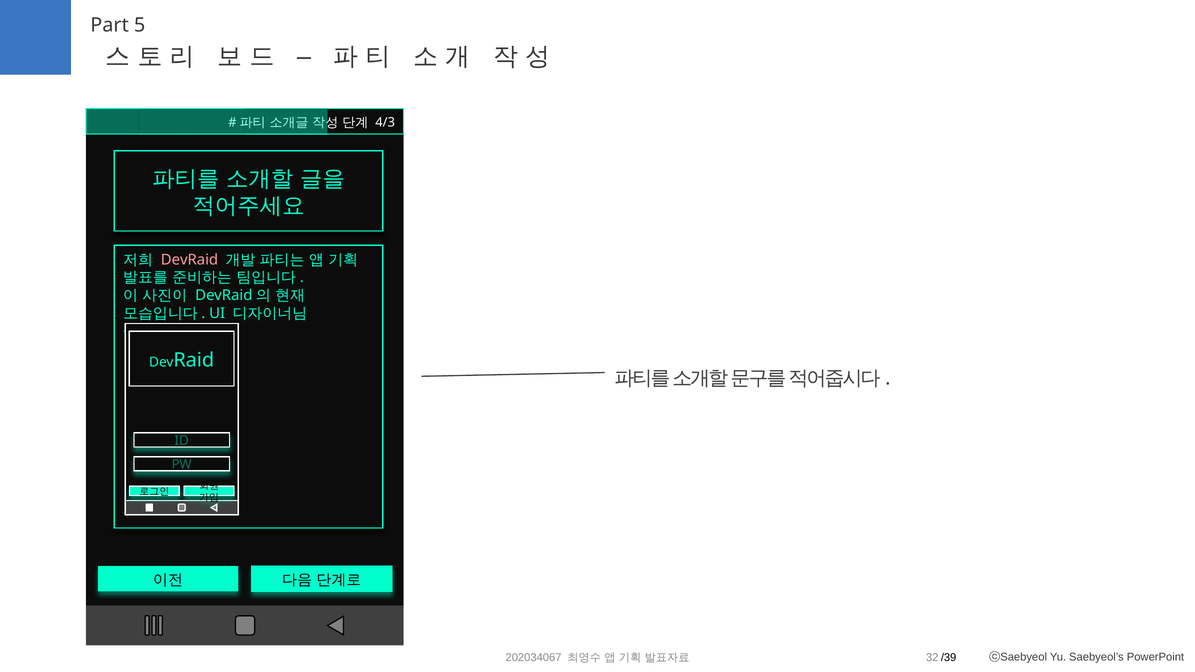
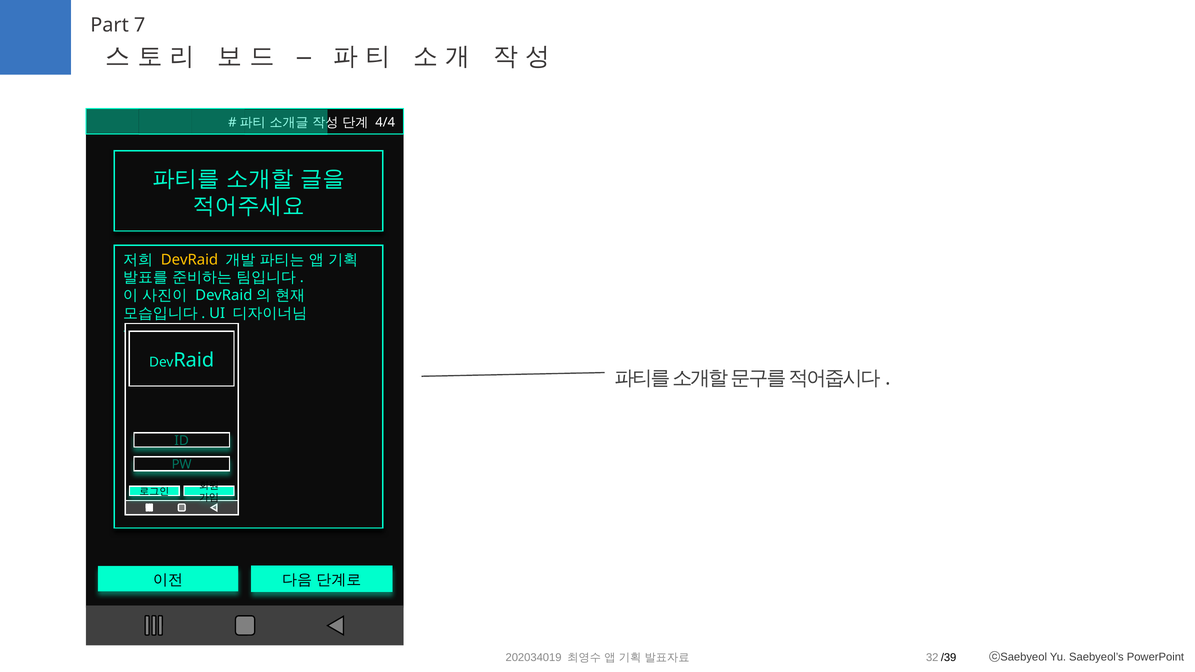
5: 5 -> 7
4/3: 4/3 -> 4/4
DevRaid colour: pink -> yellow
202034067: 202034067 -> 202034019
